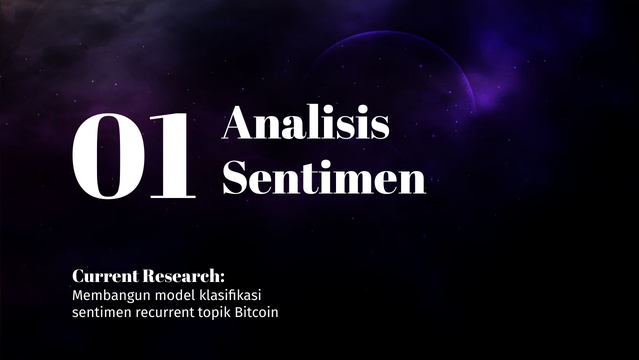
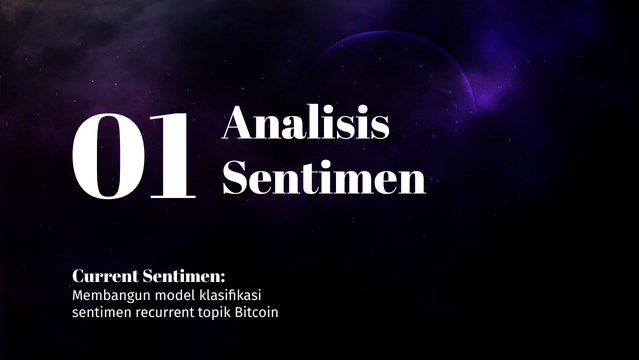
Current Research: Research -> Sentimen
